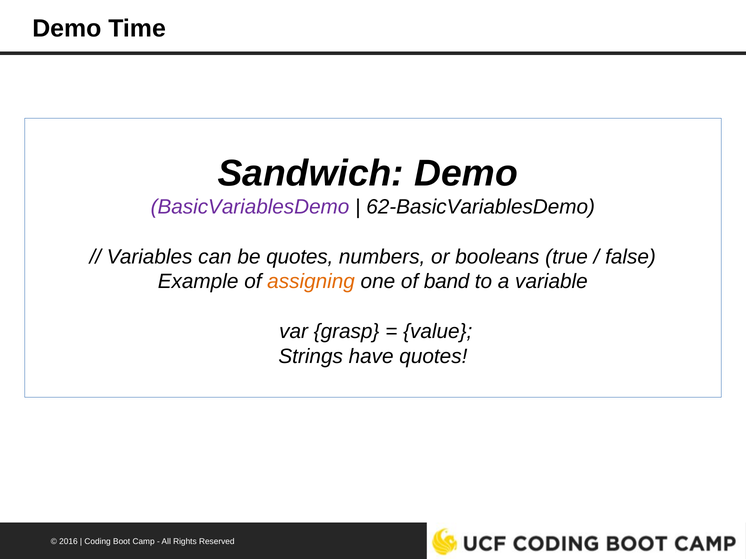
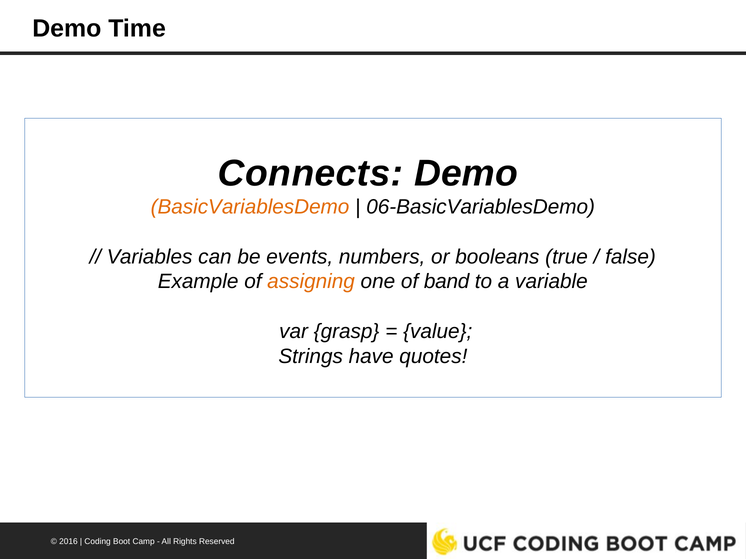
Sandwich: Sandwich -> Connects
BasicVariablesDemo colour: purple -> orange
62-BasicVariablesDemo: 62-BasicVariablesDemo -> 06-BasicVariablesDemo
be quotes: quotes -> events
